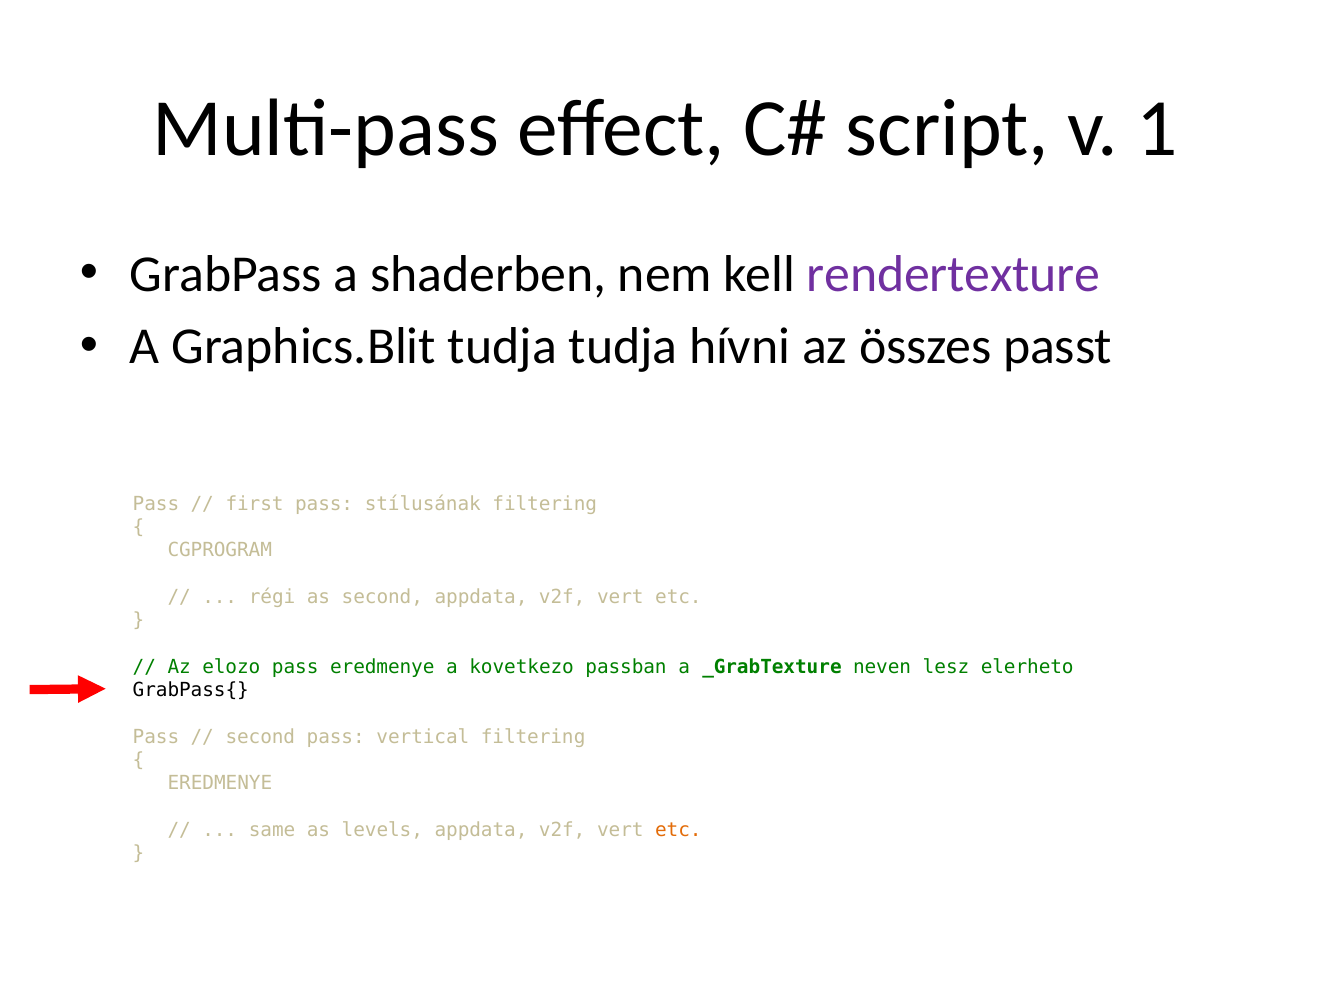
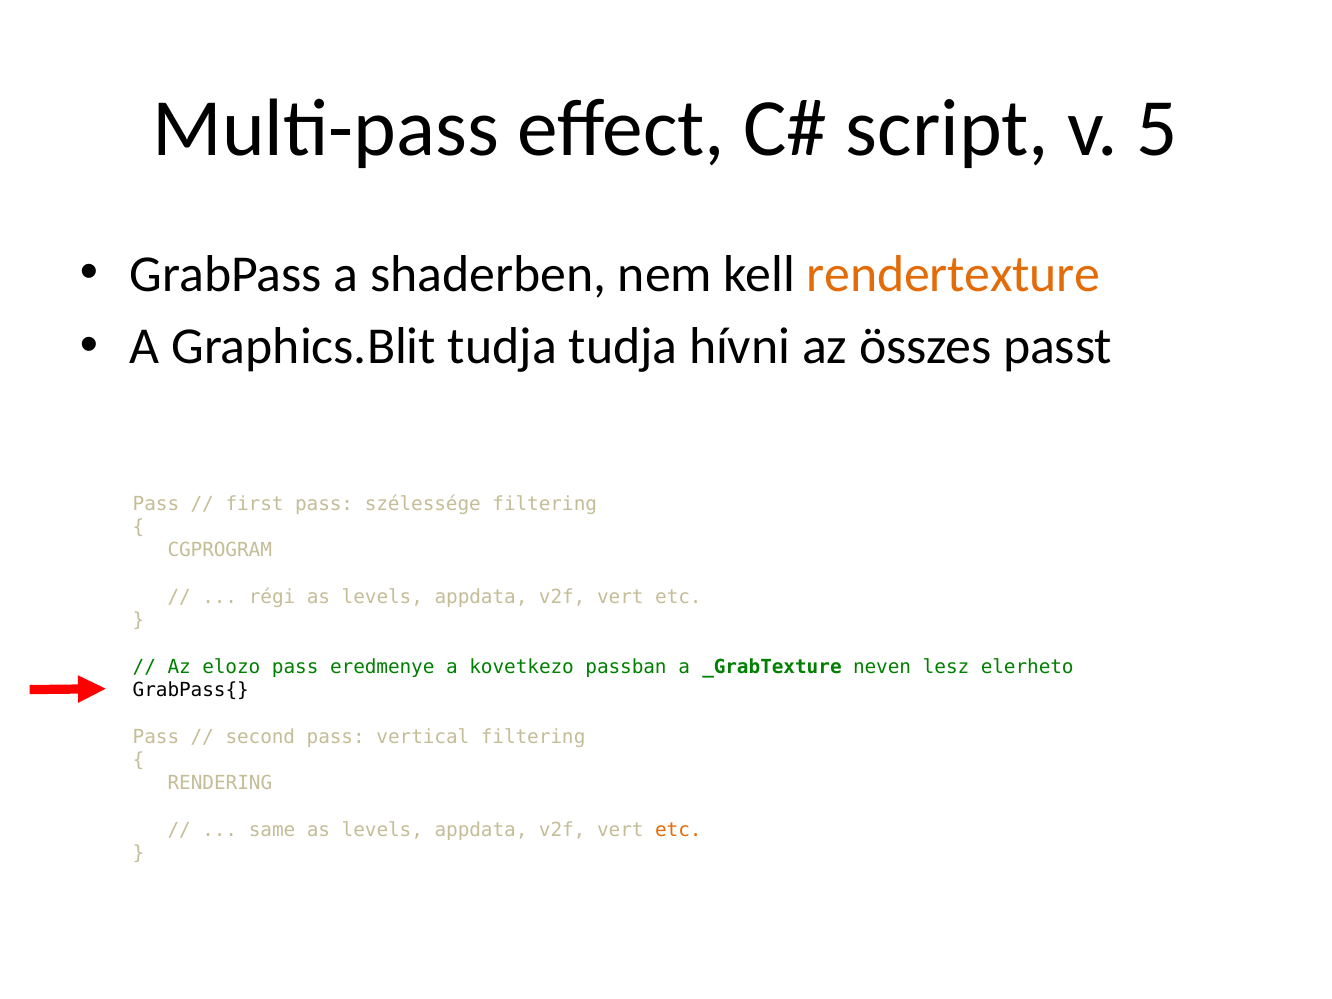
1: 1 -> 5
rendertexture colour: purple -> orange
stílusának: stílusának -> szélessége
second at (382, 597): second -> levels
EREDMENYE at (220, 783): EREDMENYE -> RENDERING
